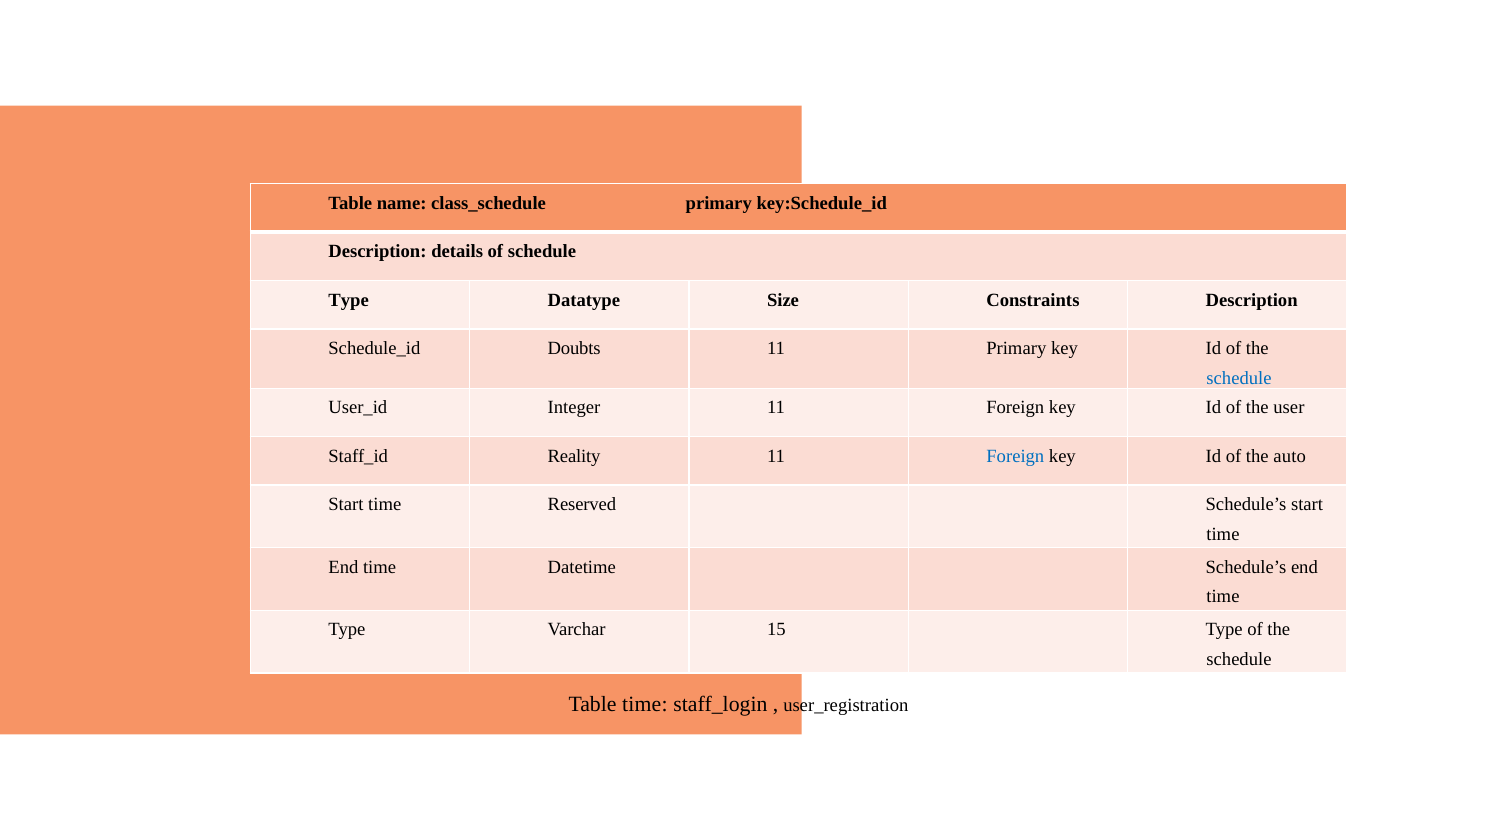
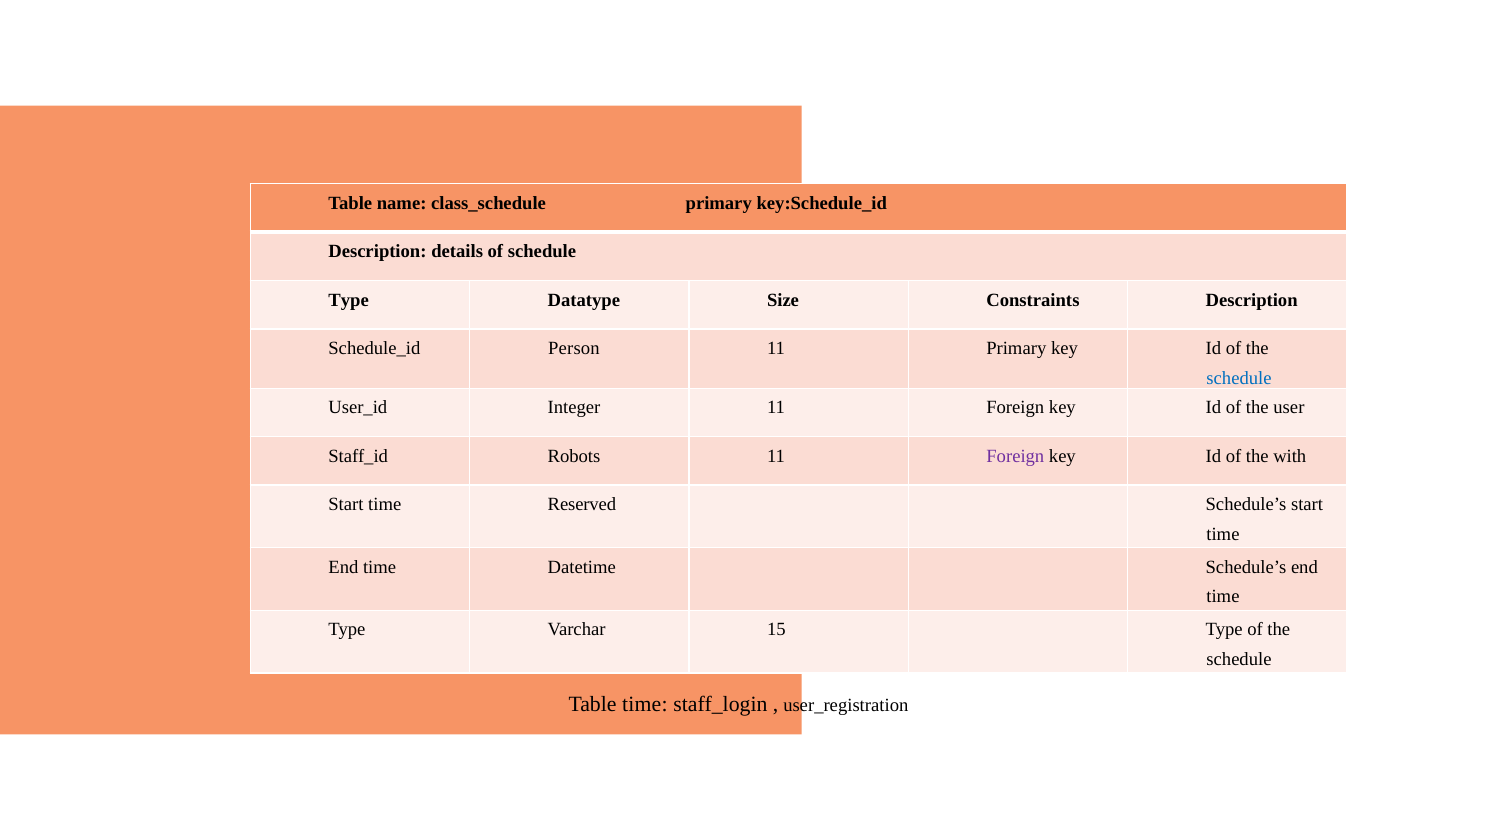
Doubts: Doubts -> Person
Reality: Reality -> Robots
Foreign at (1015, 456) colour: blue -> purple
auto: auto -> with
